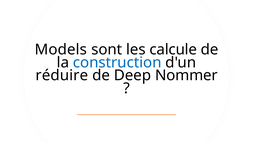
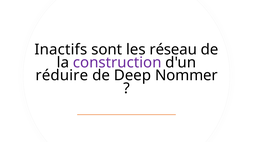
Models: Models -> Inactifs
calcule: calcule -> réseau
construction colour: blue -> purple
